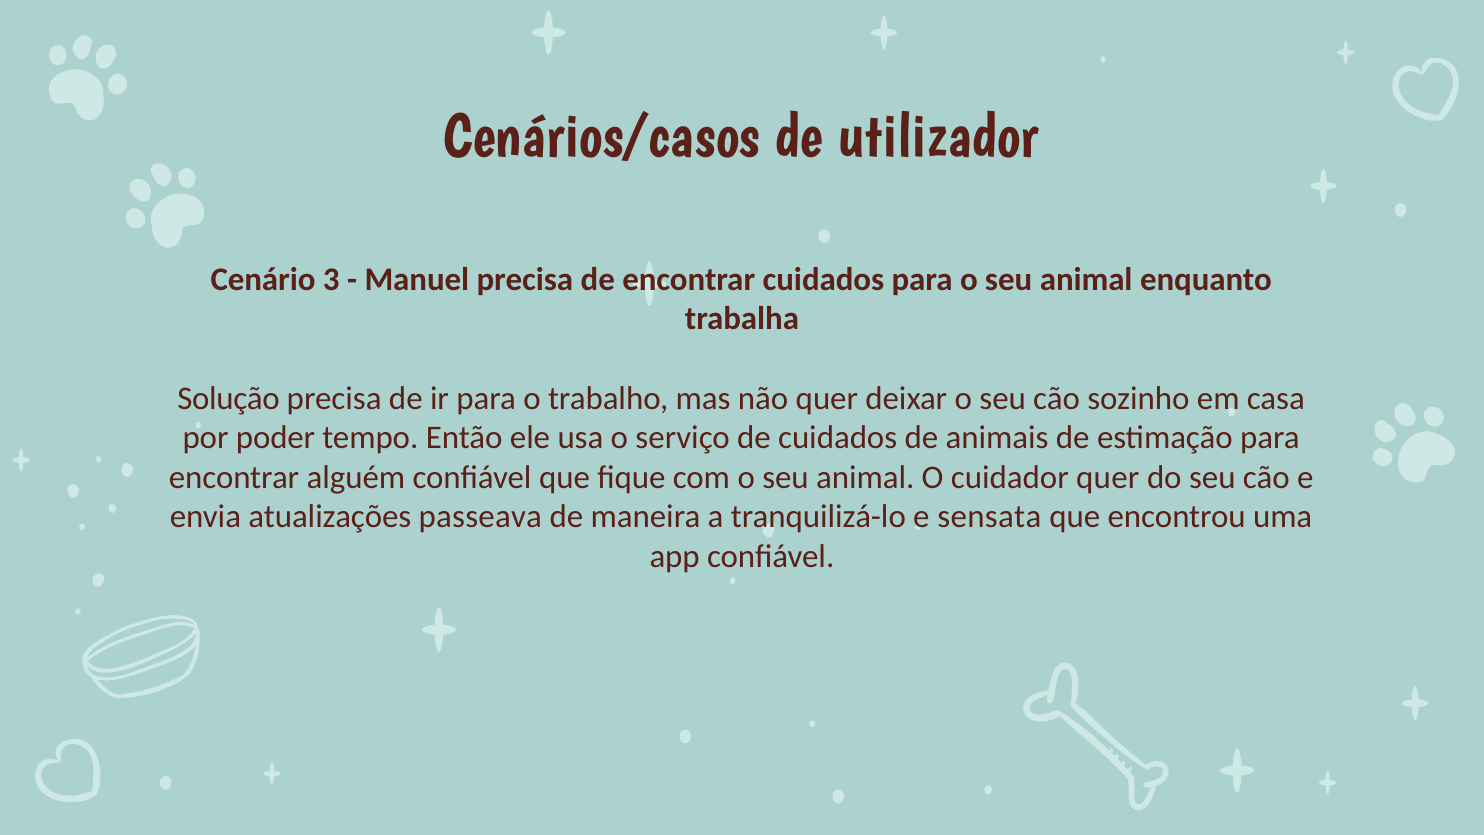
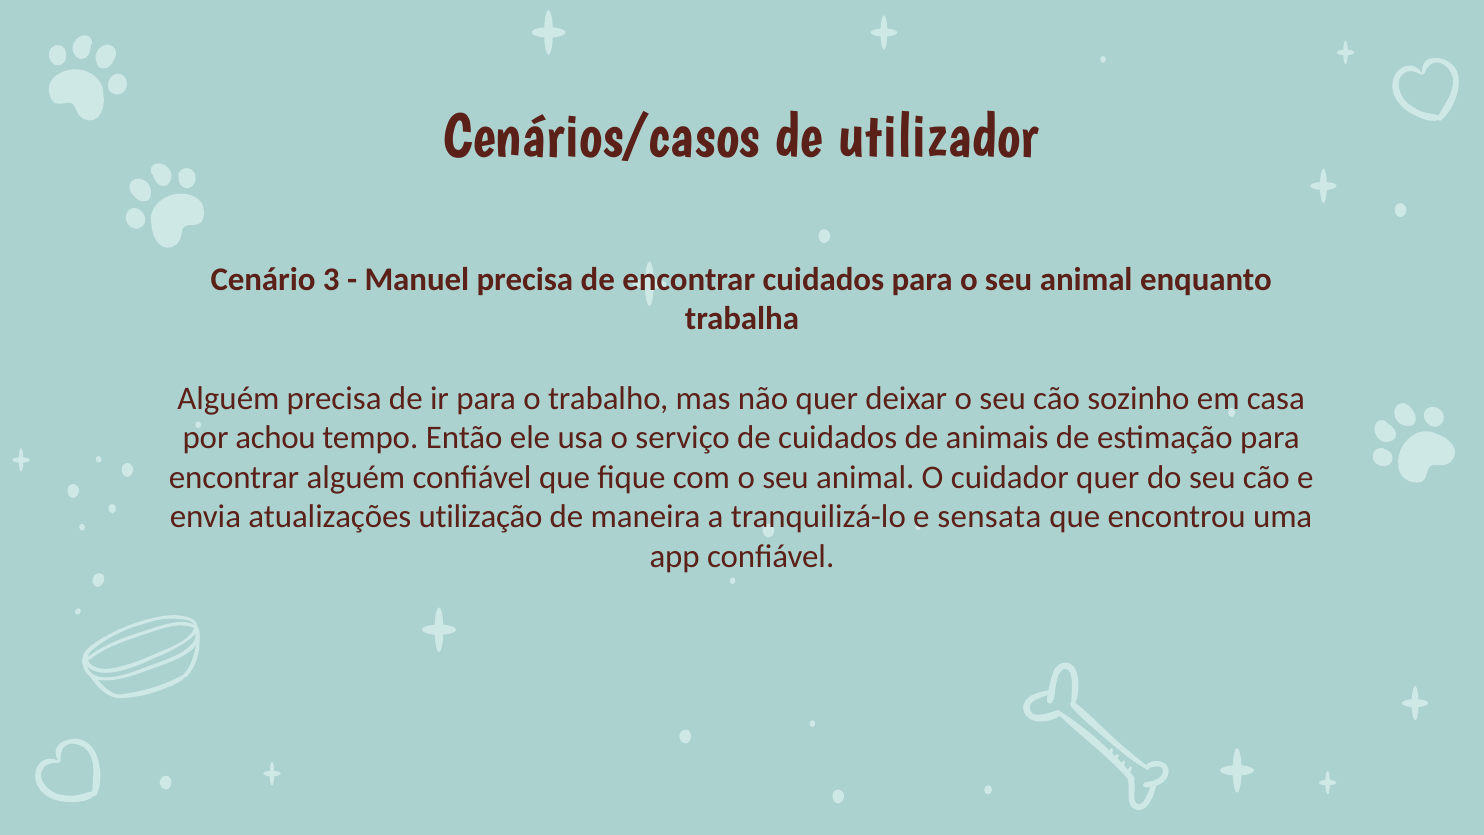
Solução at (229, 398): Solução -> Alguém
poder: poder -> achou
passeava: passeava -> utilização
